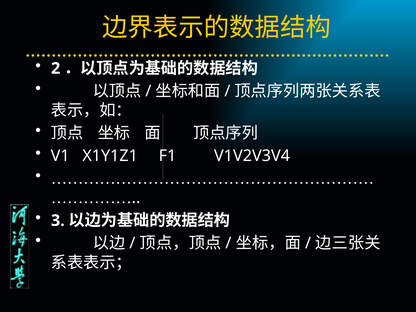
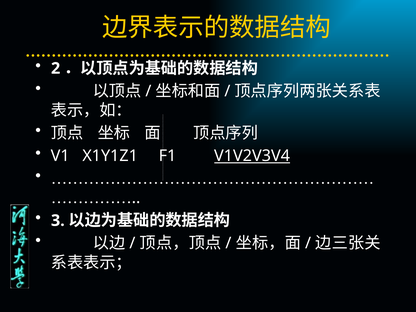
V1V2V3V4 underline: none -> present
